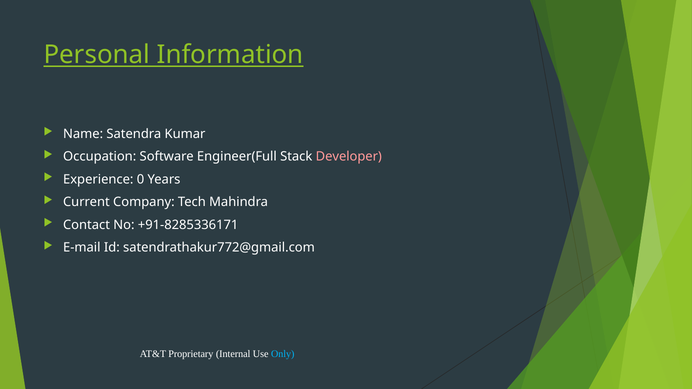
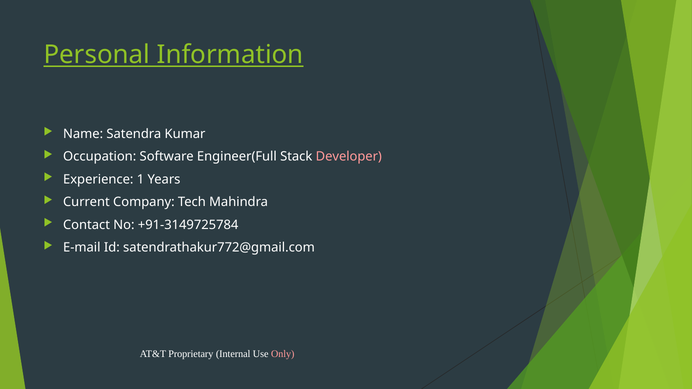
0: 0 -> 1
+91-8285336171: +91-8285336171 -> +91-3149725784
Only colour: light blue -> pink
